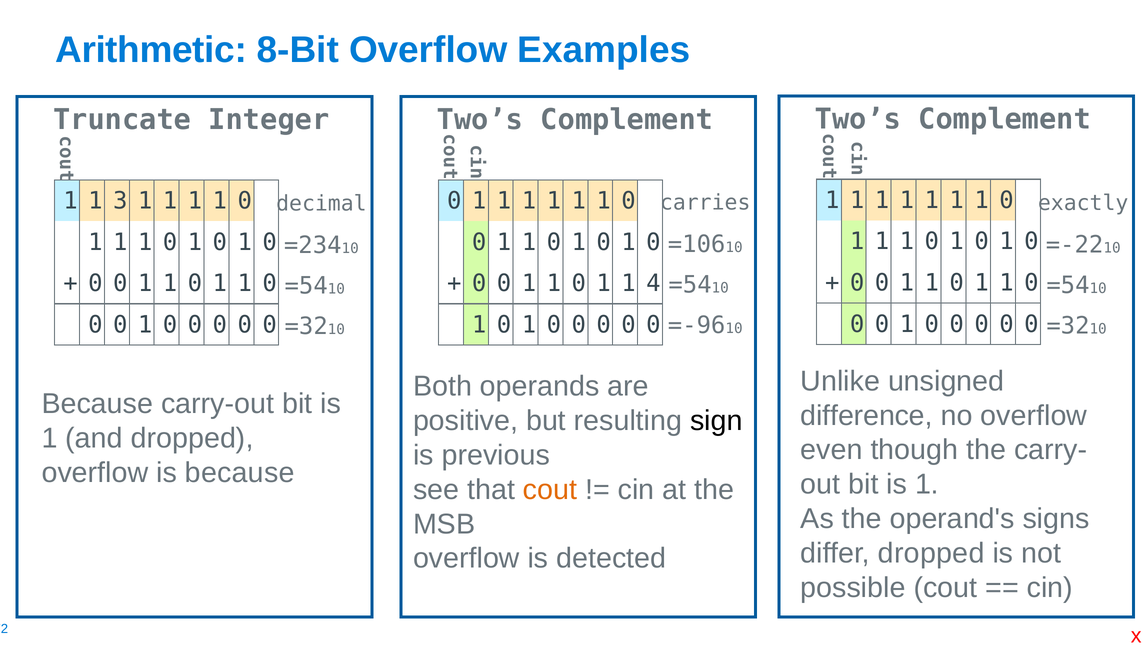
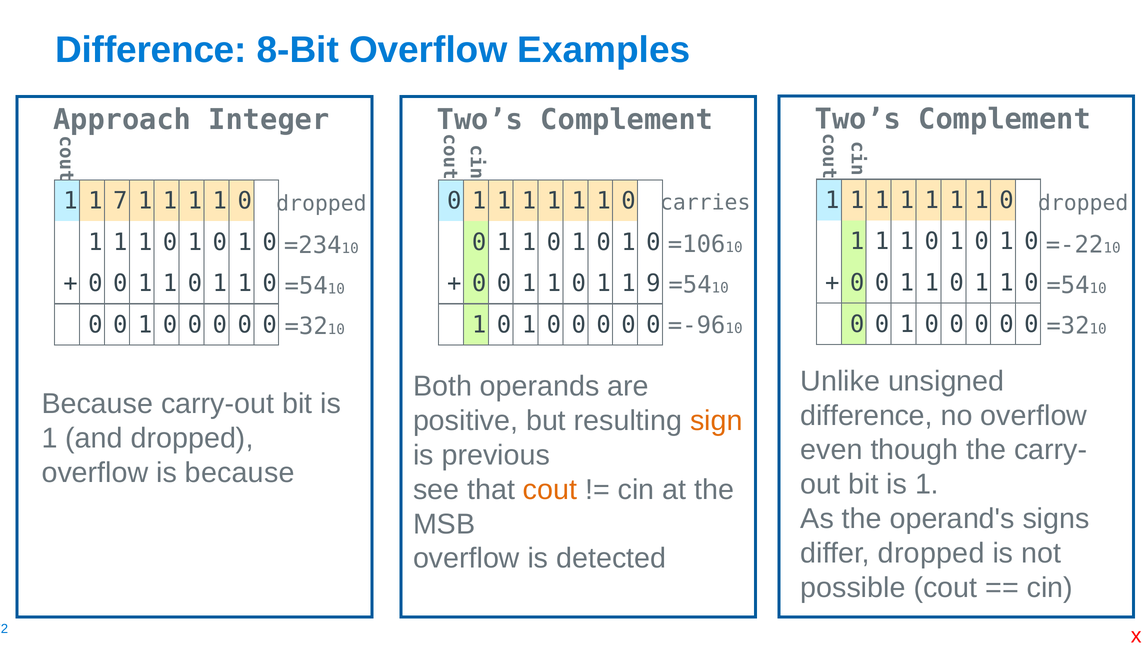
Arithmetic at (151, 50): Arithmetic -> Difference
Truncate: Truncate -> Approach
3: 3 -> 7
exactly at (1083, 203): exactly -> dropped
decimal at (321, 204): decimal -> dropped
4: 4 -> 9
sign colour: black -> orange
